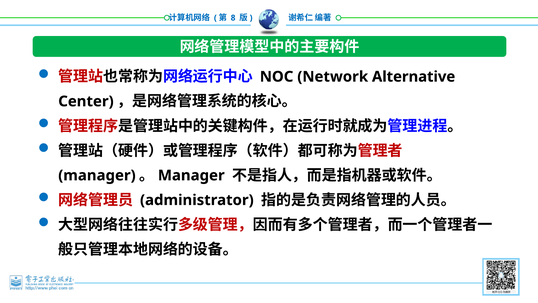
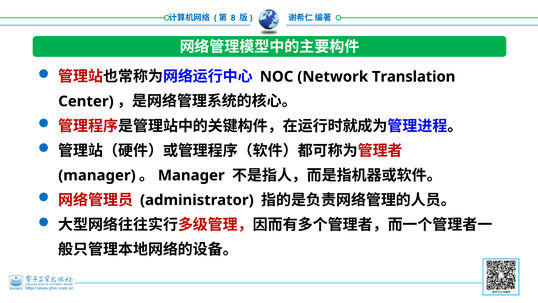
Alternative: Alternative -> Translation
